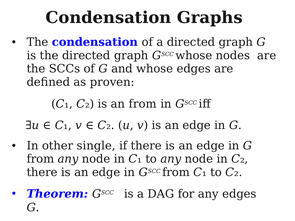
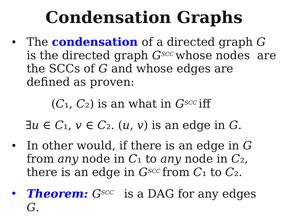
an from: from -> what
single: single -> would
